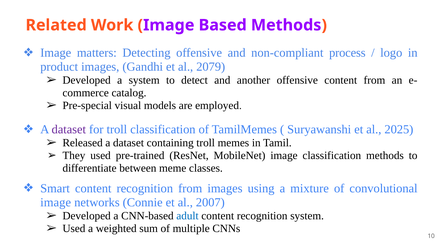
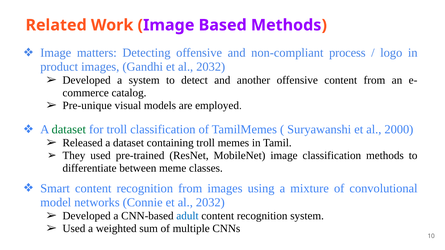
Gandhi et al 2079: 2079 -> 2032
Pre-special: Pre-special -> Pre-unique
dataset at (69, 130) colour: purple -> green
2025: 2025 -> 2000
image at (56, 203): image -> model
Connie et al 2007: 2007 -> 2032
